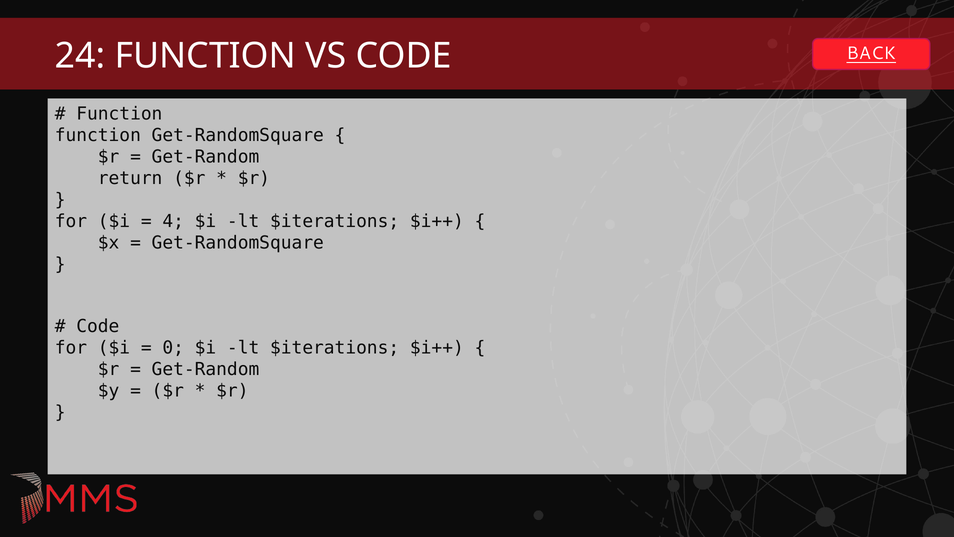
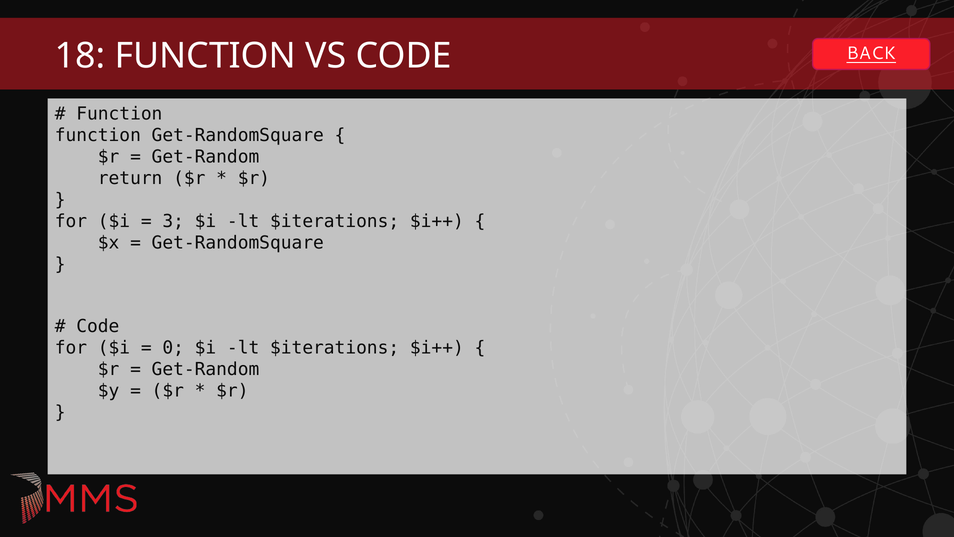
24: 24 -> 18
4: 4 -> 3
